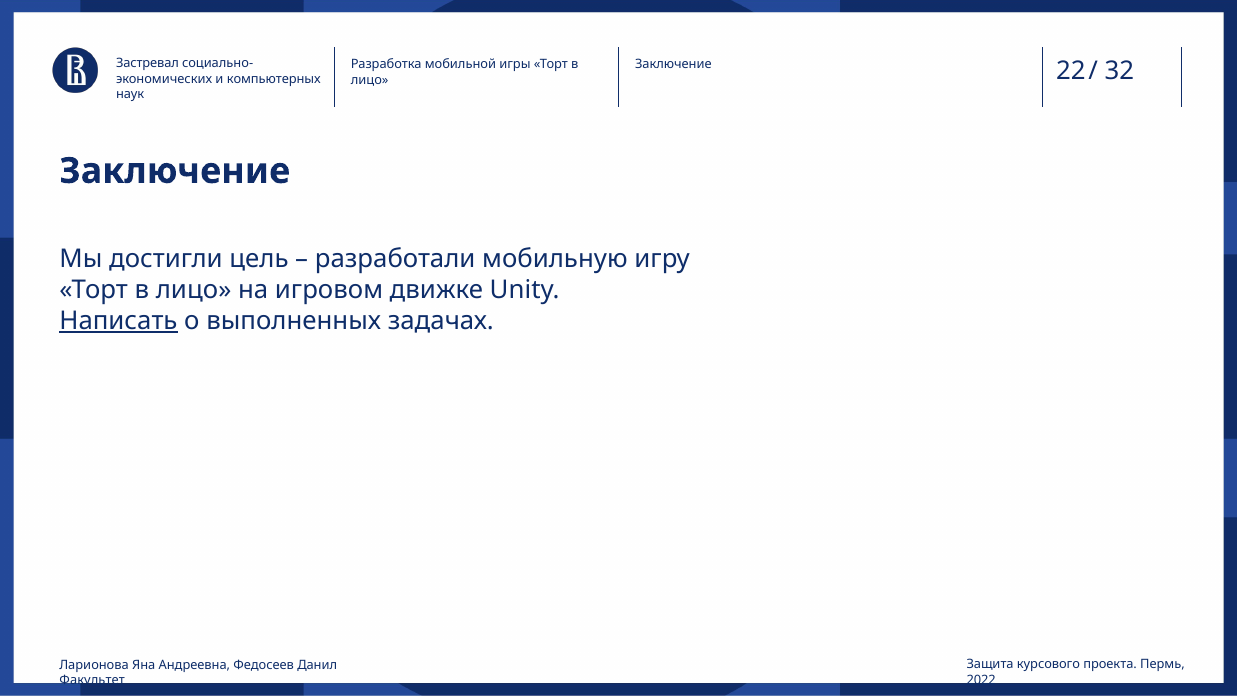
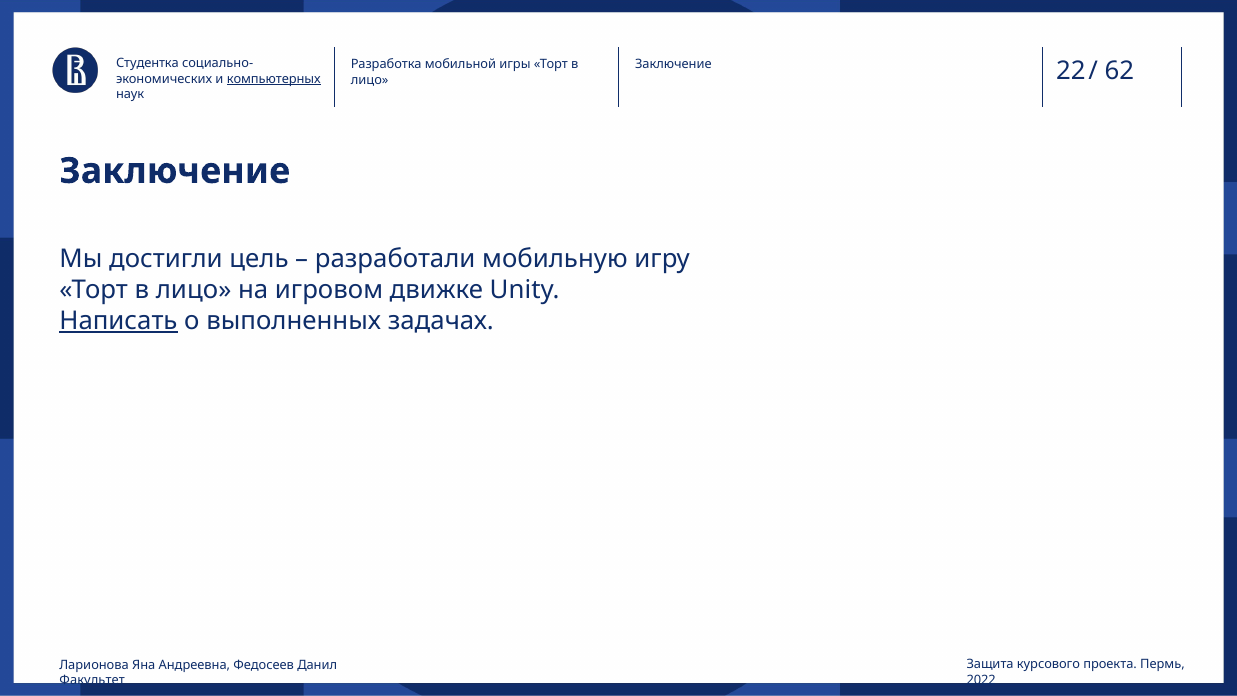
Застревал: Застревал -> Студентка
32: 32 -> 62
компьютерных underline: none -> present
